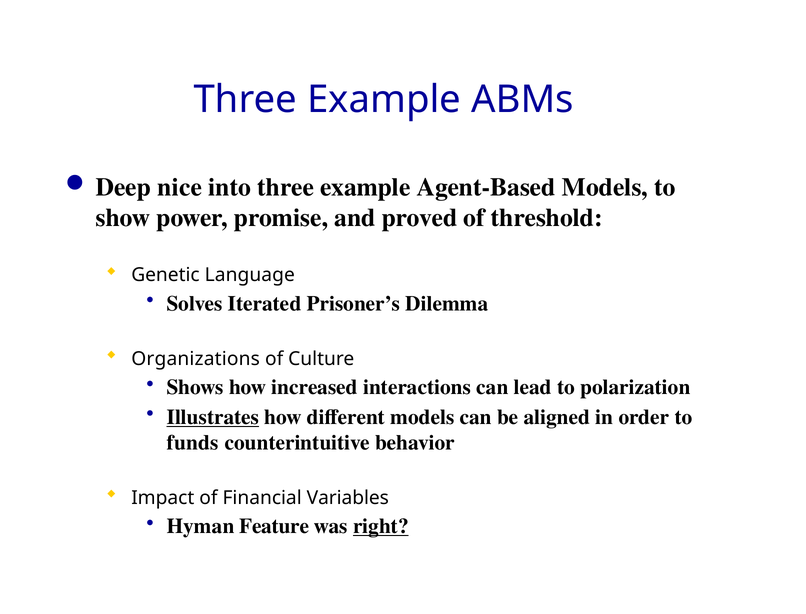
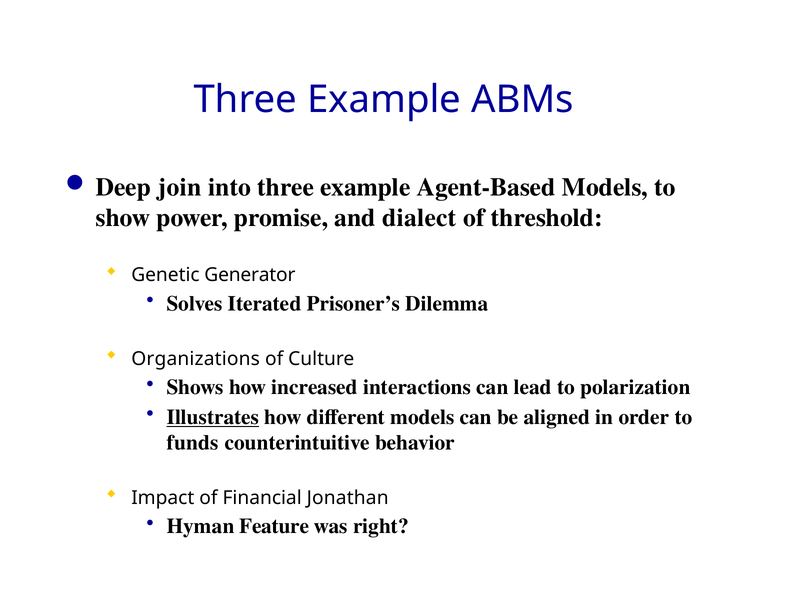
nice: nice -> join
proved: proved -> dialect
Language: Language -> Generator
Variables: Variables -> Jonathan
right underline: present -> none
